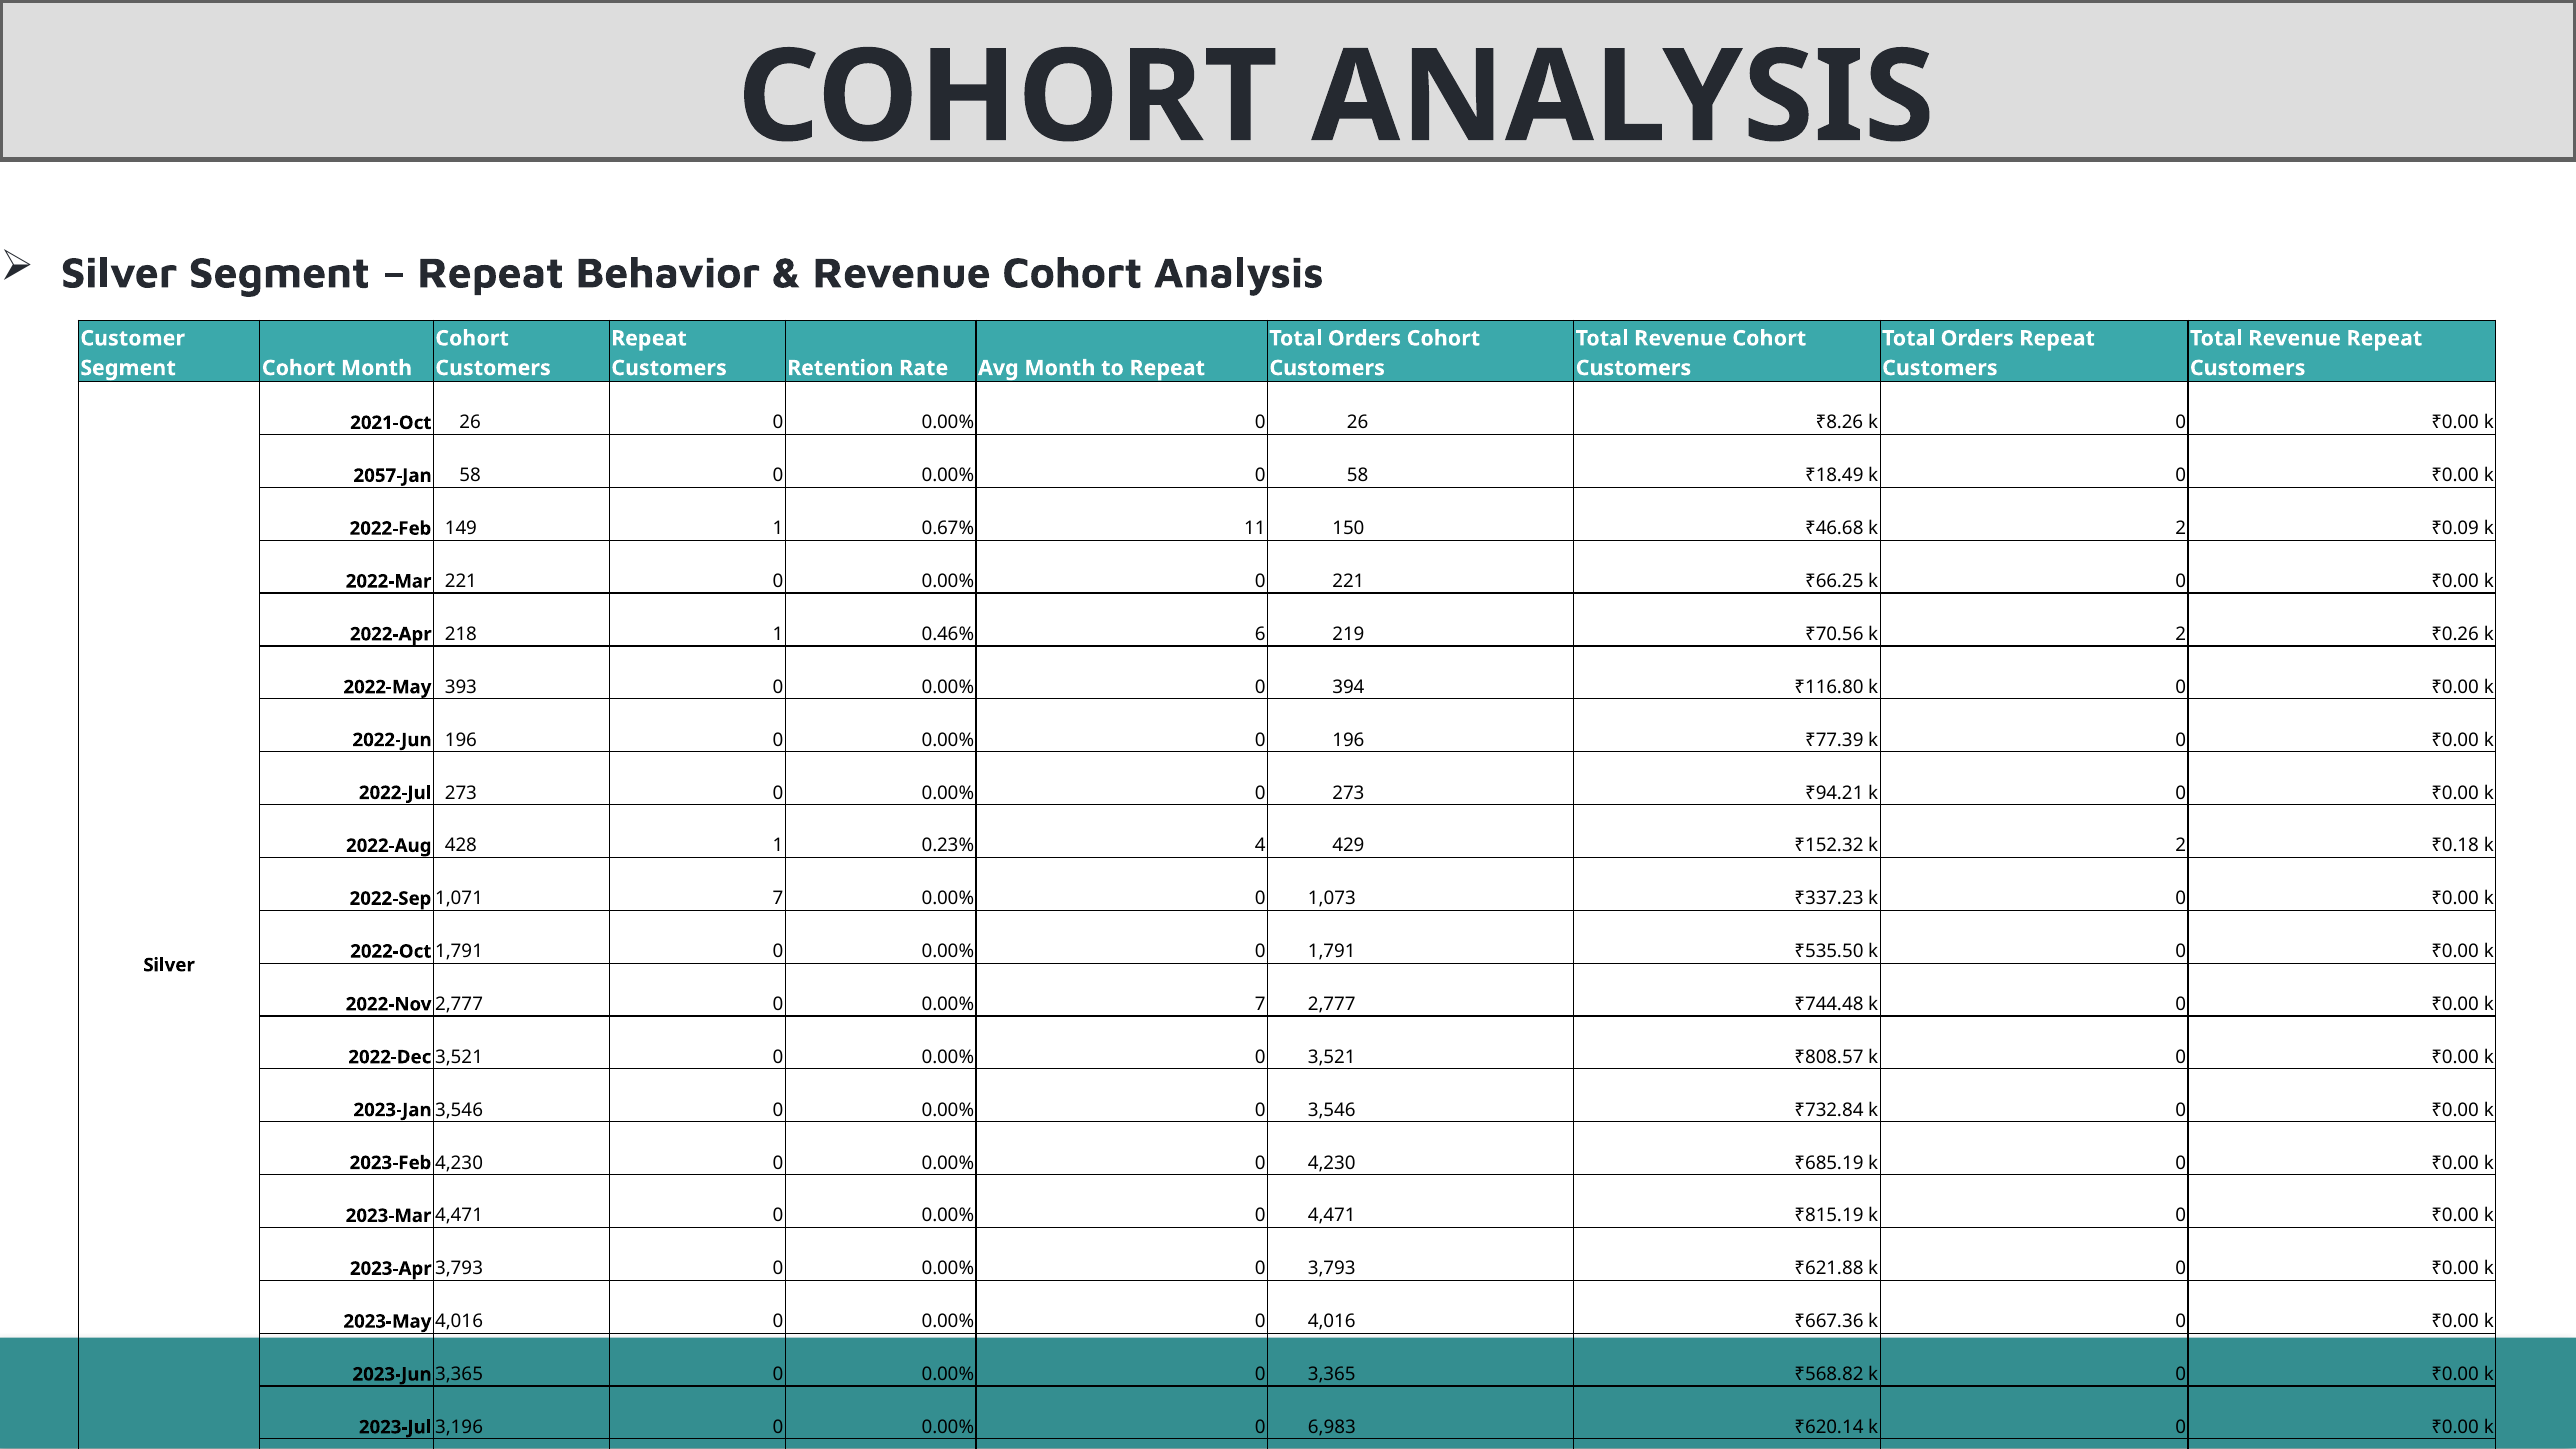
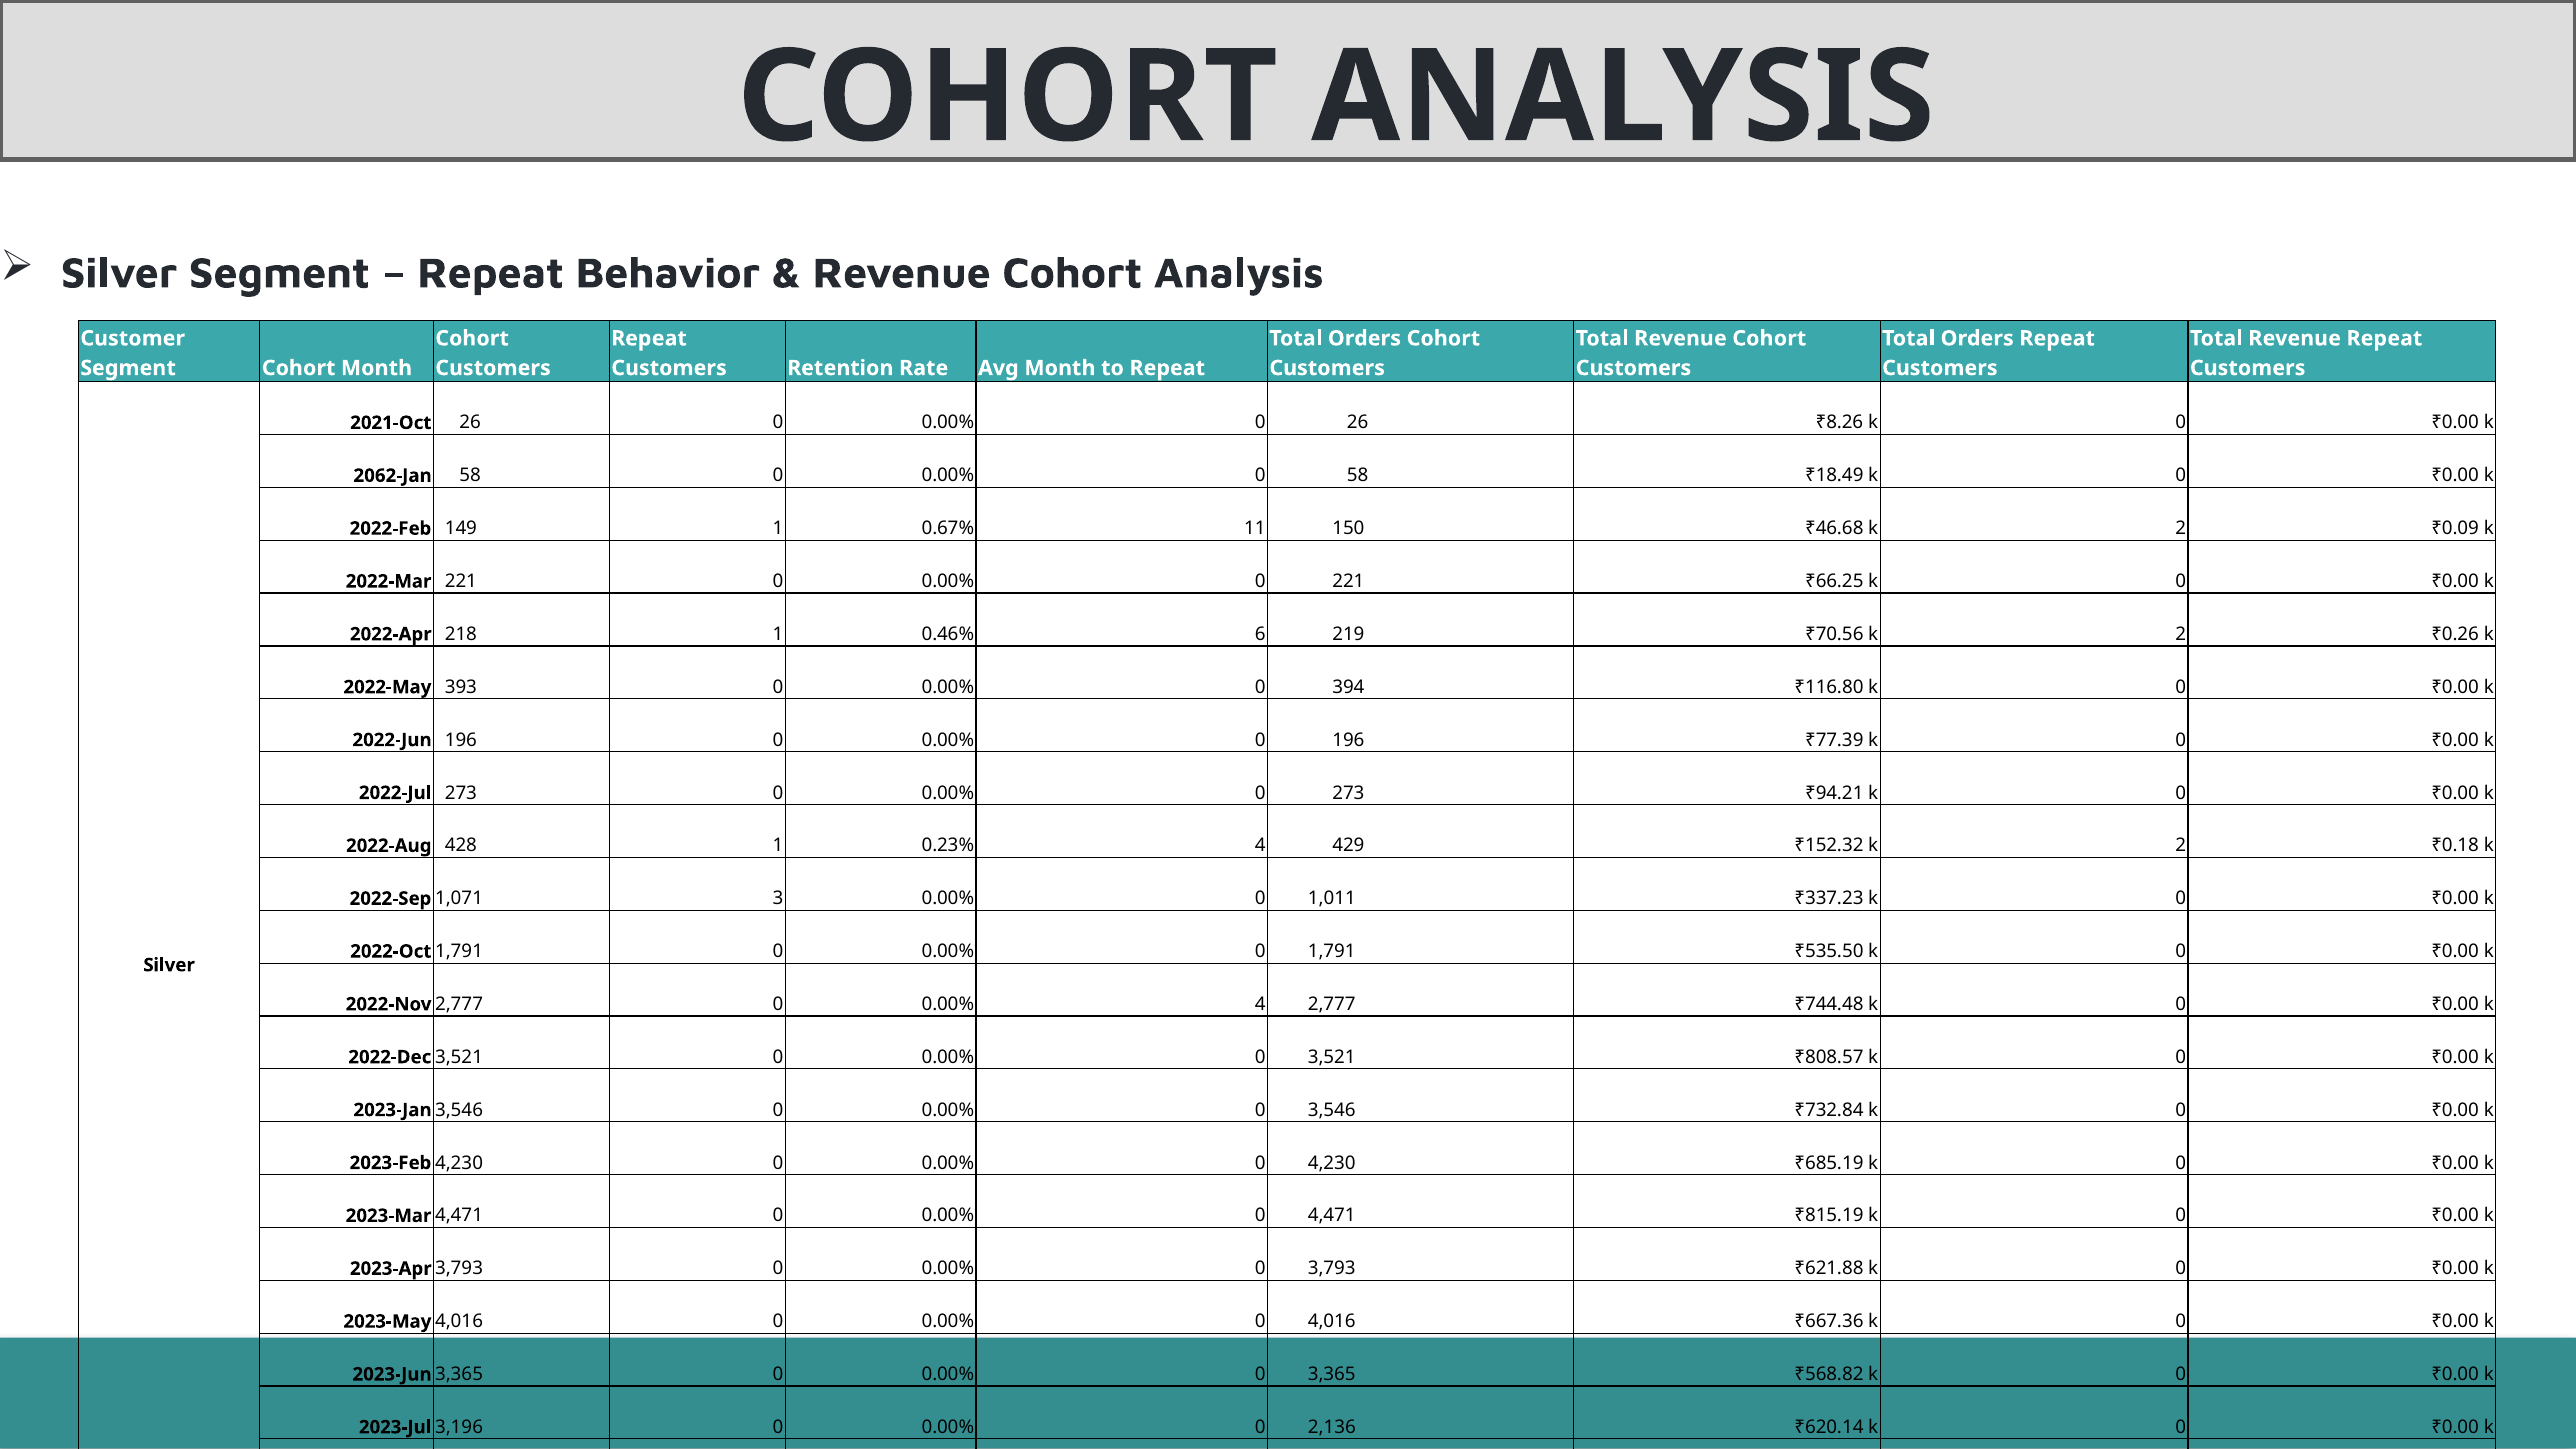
2057-Jan: 2057-Jan -> 2062-Jan
1,071 7: 7 -> 3
1,073: 1,073 -> 1,011
0.00% 7: 7 -> 4
6,983: 6,983 -> 2,136
